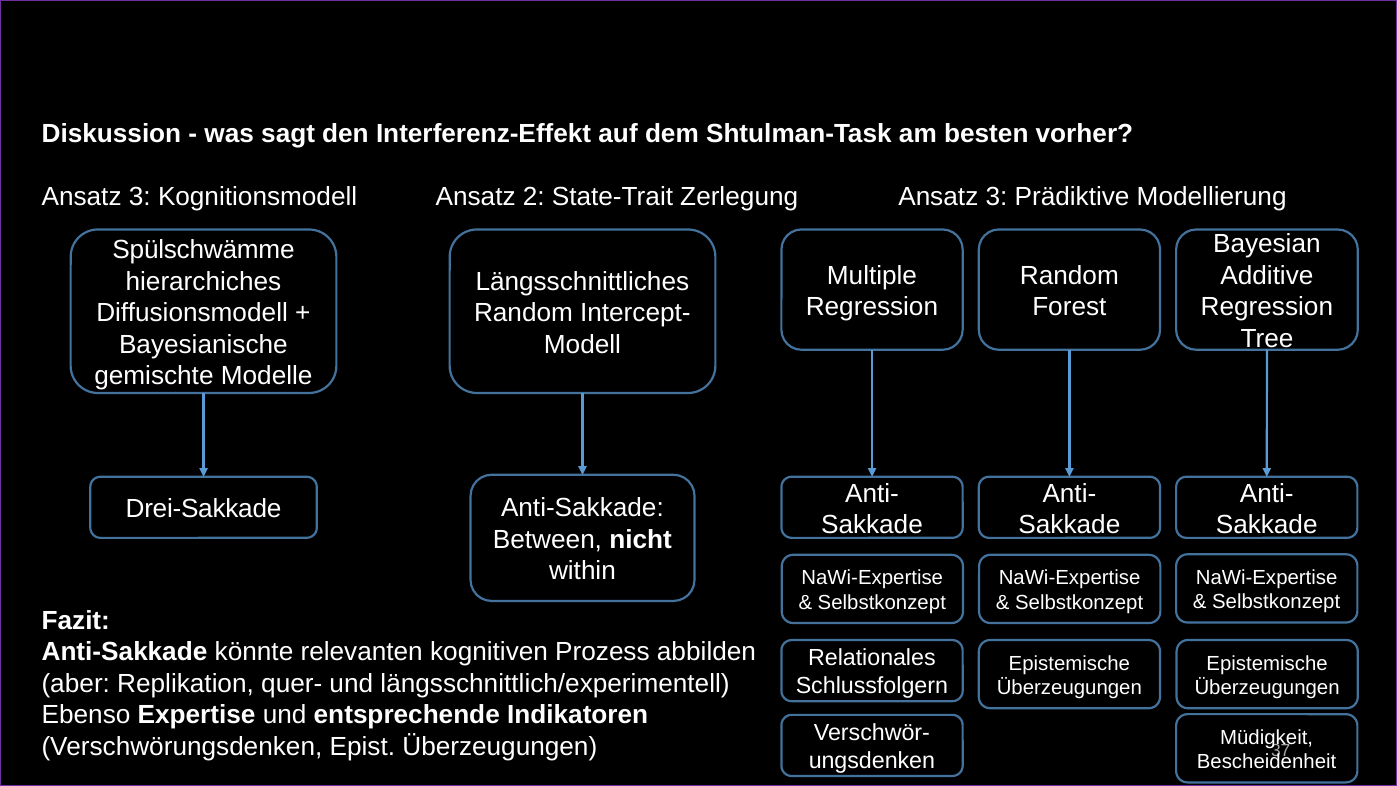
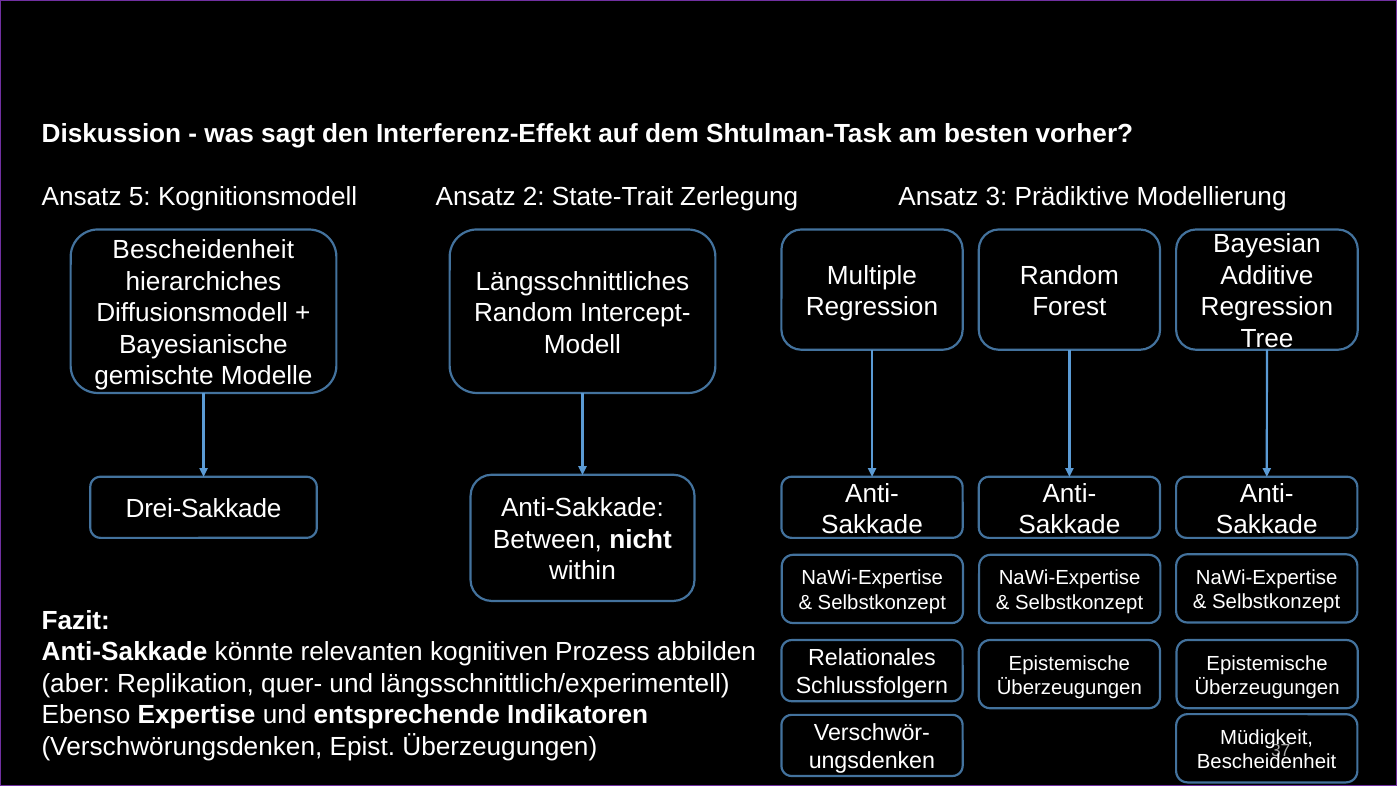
3 at (140, 196): 3 -> 5
Spülschwämme at (204, 250): Spülschwämme -> Bescheidenheit
